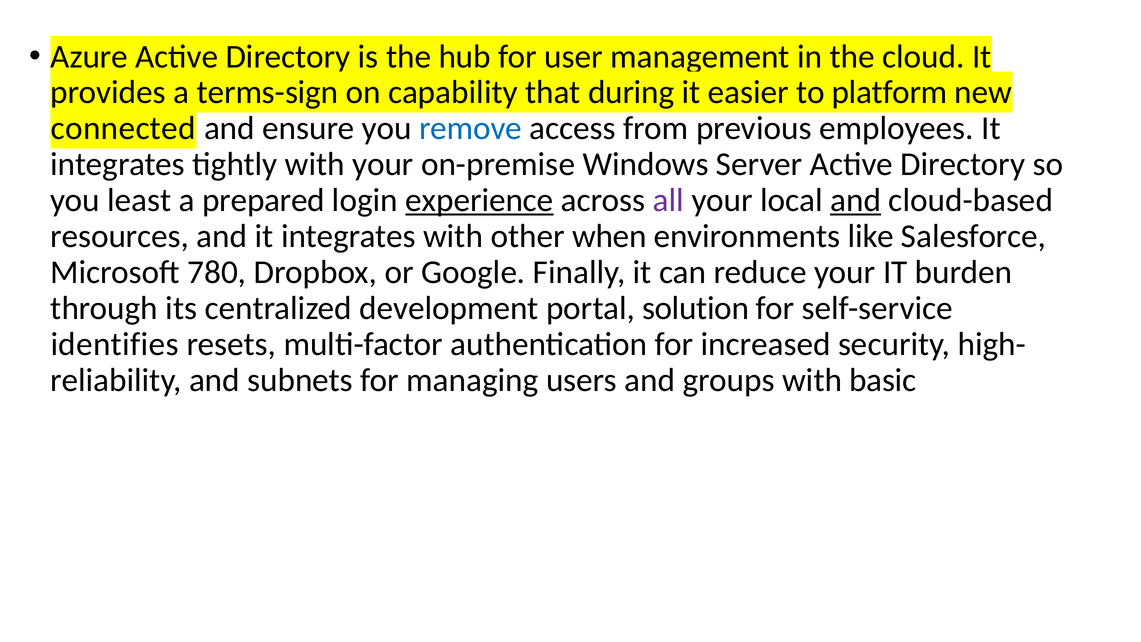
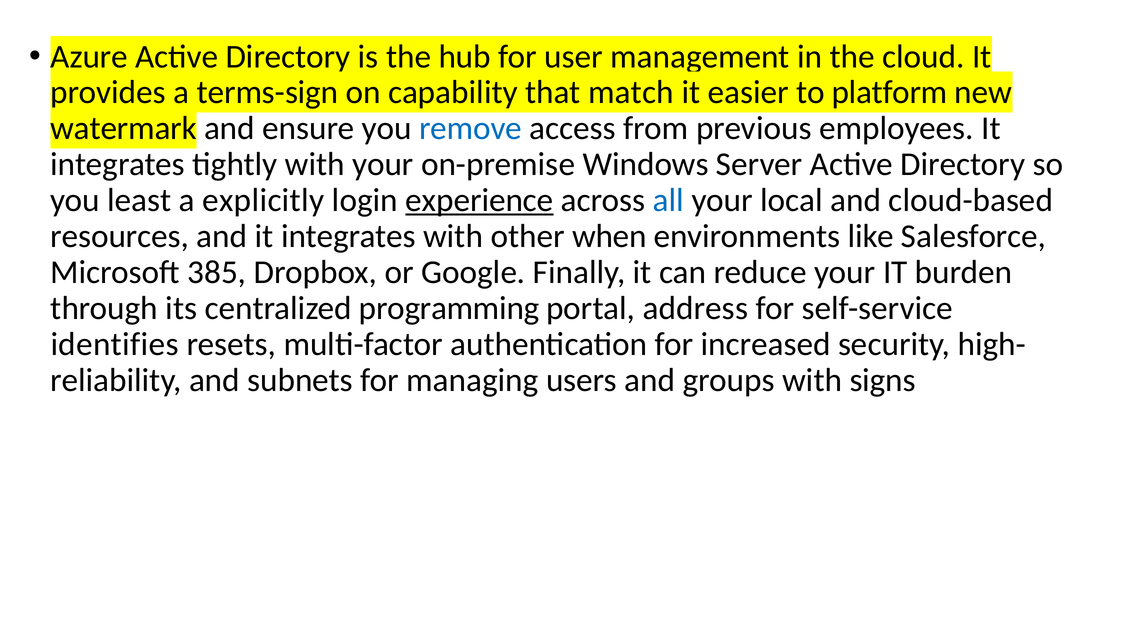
during: during -> match
connected: connected -> watermark
prepared: prepared -> explicitly
all colour: purple -> blue
and at (856, 200) underline: present -> none
780: 780 -> 385
development: development -> programming
solution: solution -> address
basic: basic -> signs
